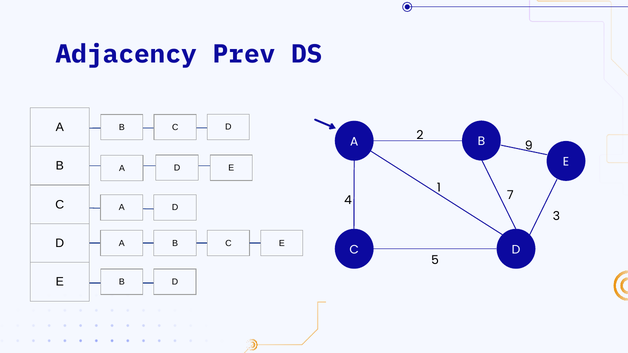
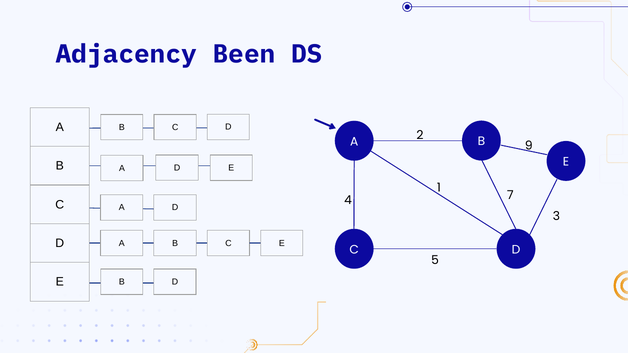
Prev: Prev -> Been
